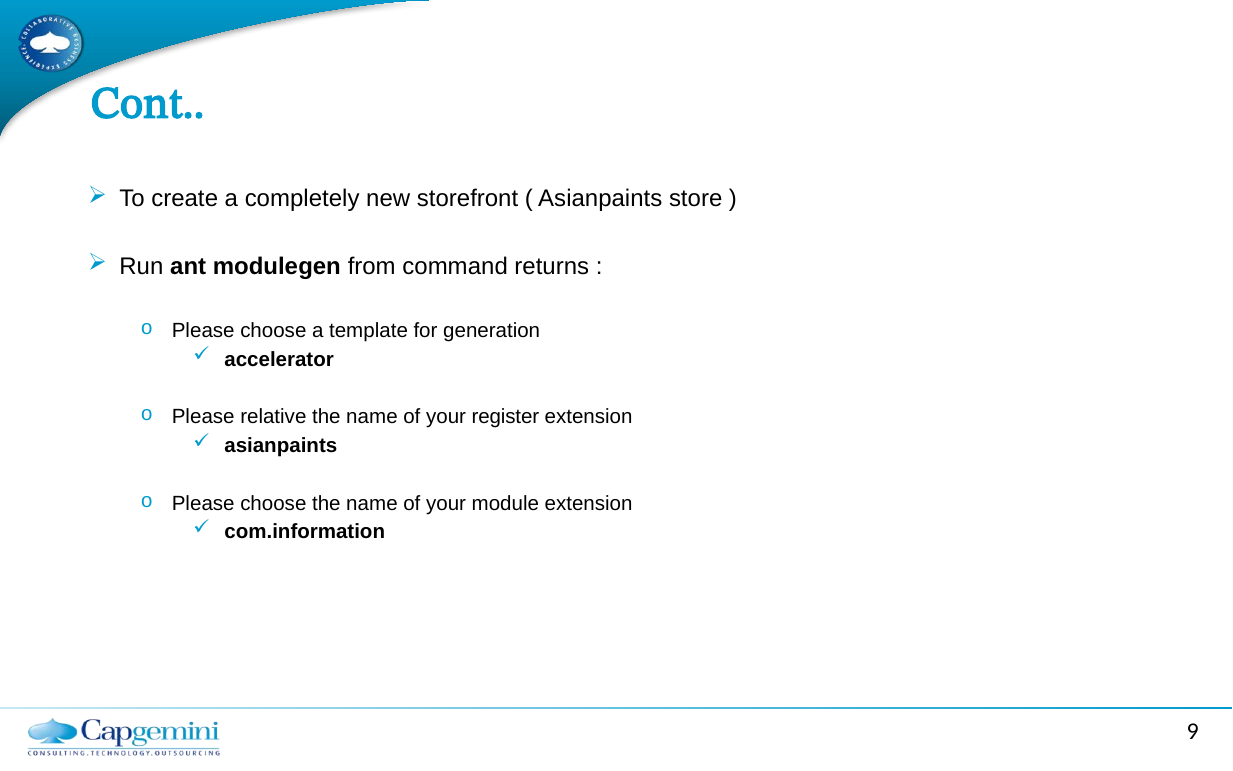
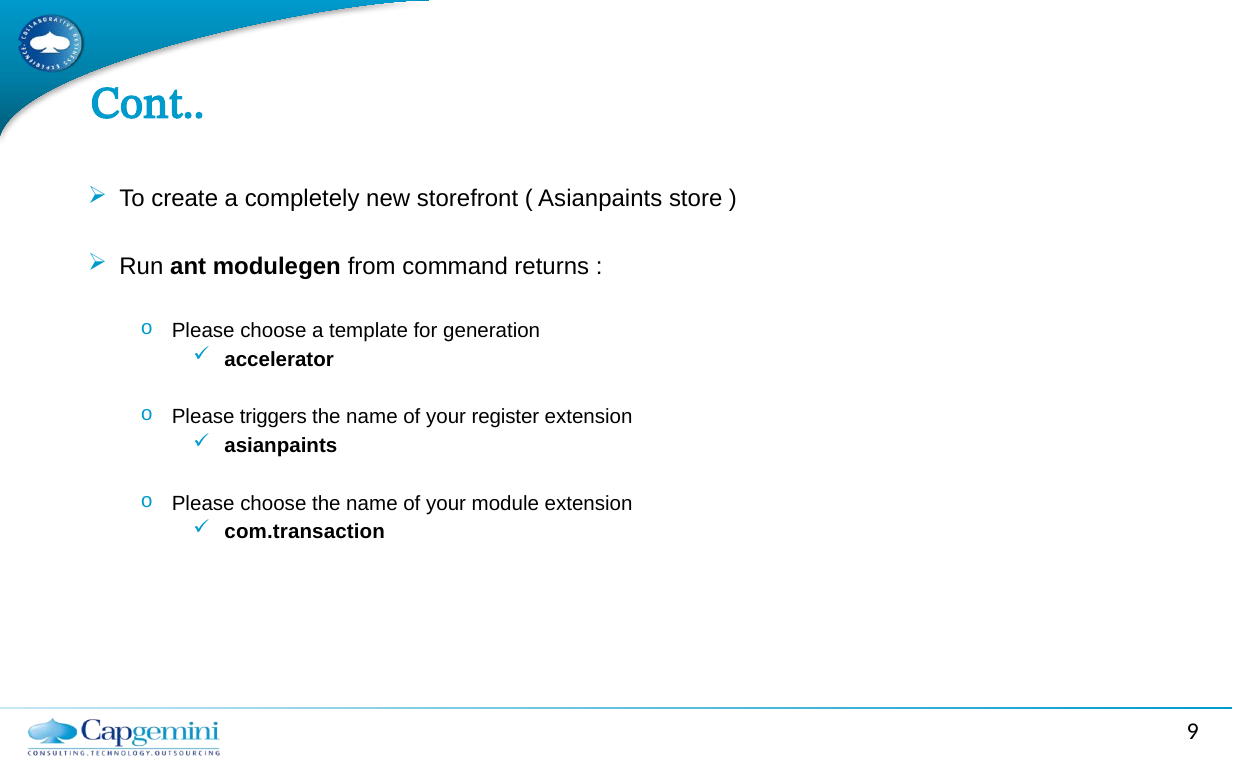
relative: relative -> triggers
com.information: com.information -> com.transaction
